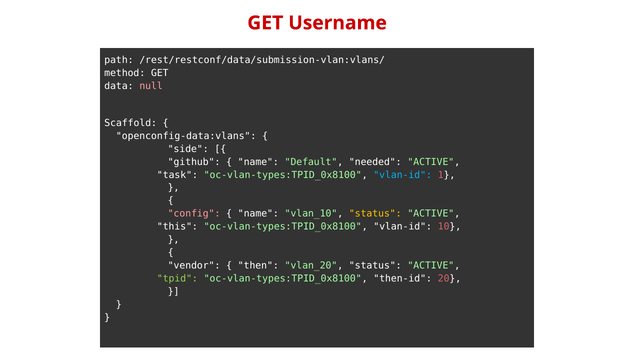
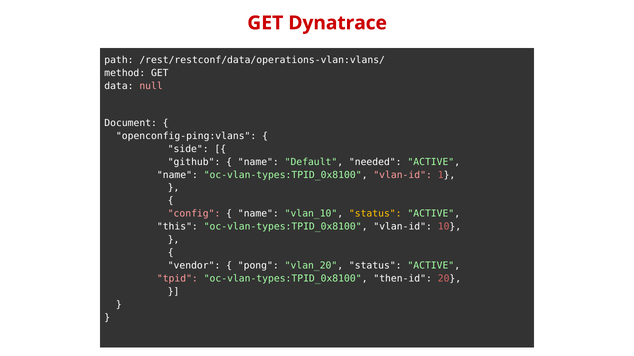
Username: Username -> Dynatrace
/rest/restconf/data/submission-vlan:vlans/: /rest/restconf/data/submission-vlan:vlans/ -> /rest/restconf/data/operations-vlan:vlans/
Scaffold: Scaffold -> Document
openconfig-data:vlans: openconfig-data:vlans -> openconfig-ping:vlans
task at (177, 175): task -> name
vlan-id at (403, 175) colour: light blue -> pink
then: then -> pong
tpid colour: light green -> pink
